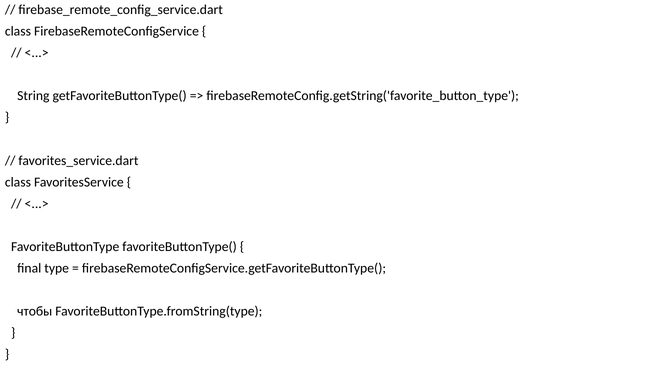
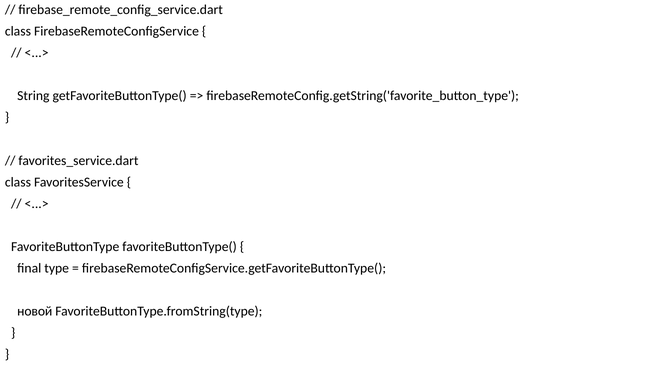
чтобы: чтобы -> новой
